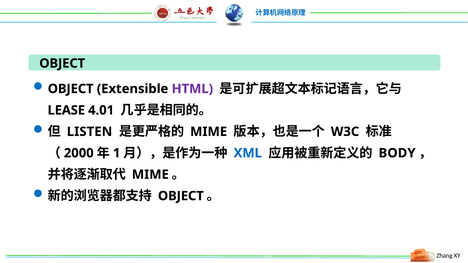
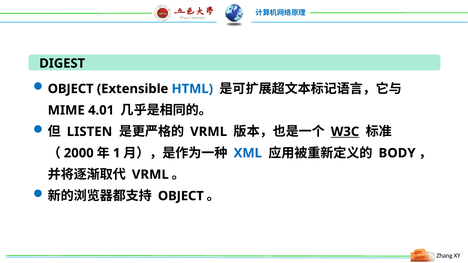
OBJECT at (62, 63): OBJECT -> DIGEST
HTML colour: purple -> blue
LEASE: LEASE -> MIME
MIME at (209, 132): MIME -> VRML
W3C underline: none -> present
MIME at (150, 175): MIME -> VRML
